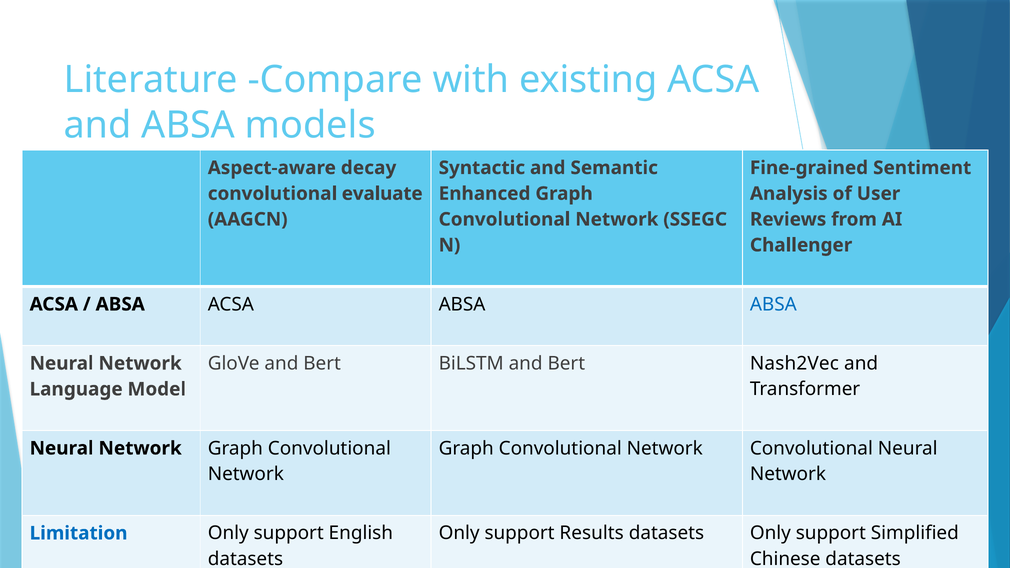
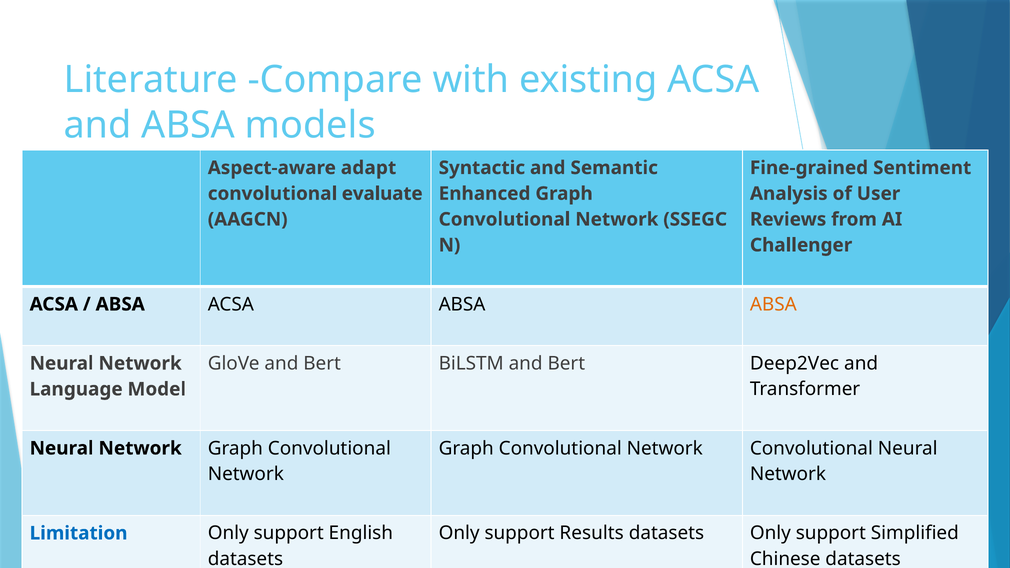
decay: decay -> adapt
ABSA at (773, 304) colour: blue -> orange
Nash2Vec: Nash2Vec -> Deep2Vec
